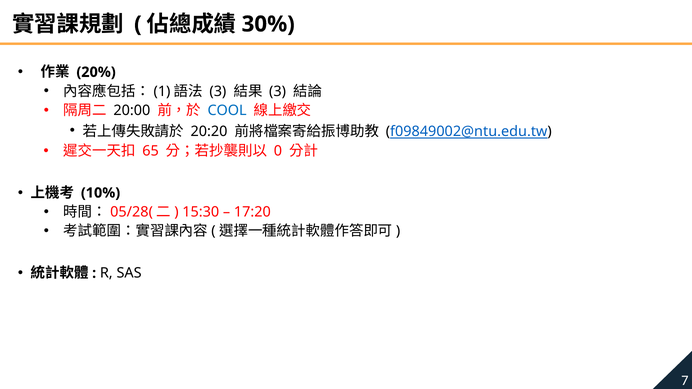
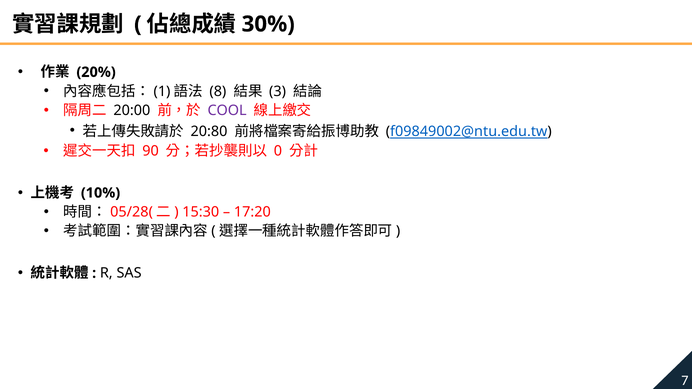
3 at (218, 91): 3 -> 8
COOL colour: blue -> purple
20:20: 20:20 -> 20:80
65: 65 -> 90
